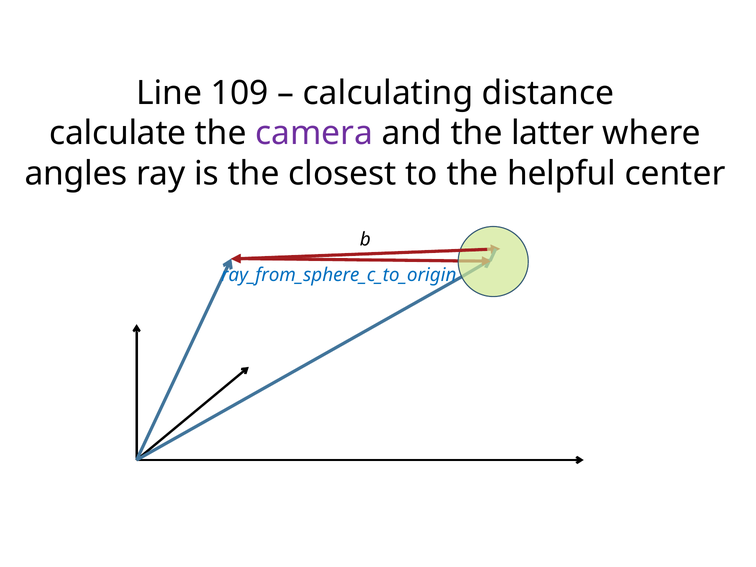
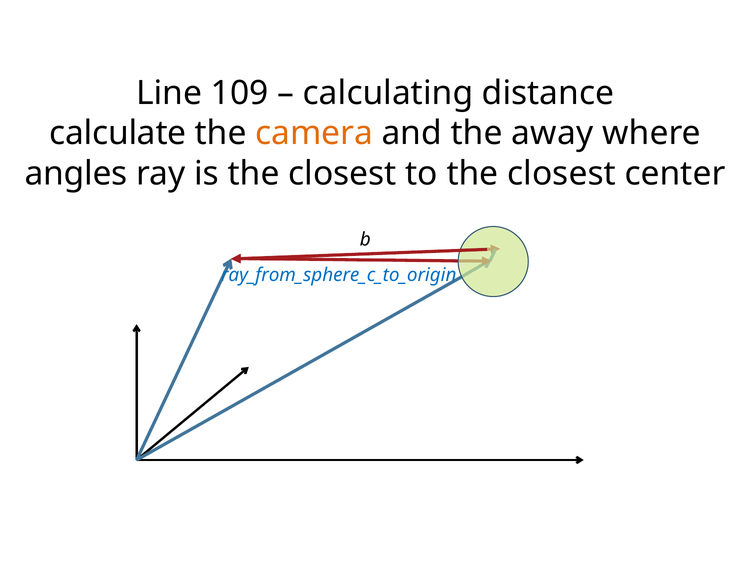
camera colour: purple -> orange
latter: latter -> away
to the helpful: helpful -> closest
